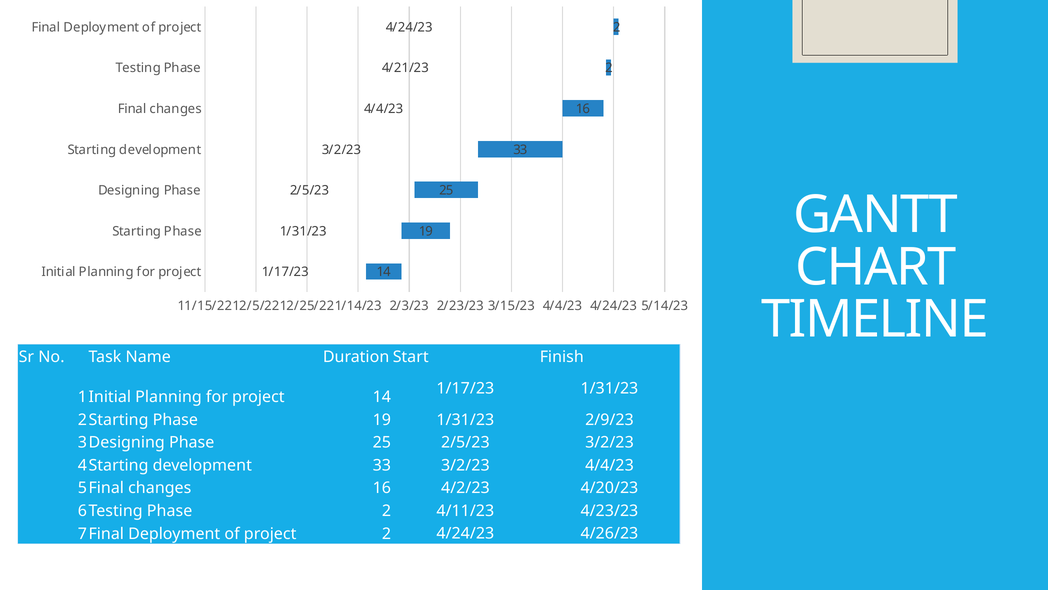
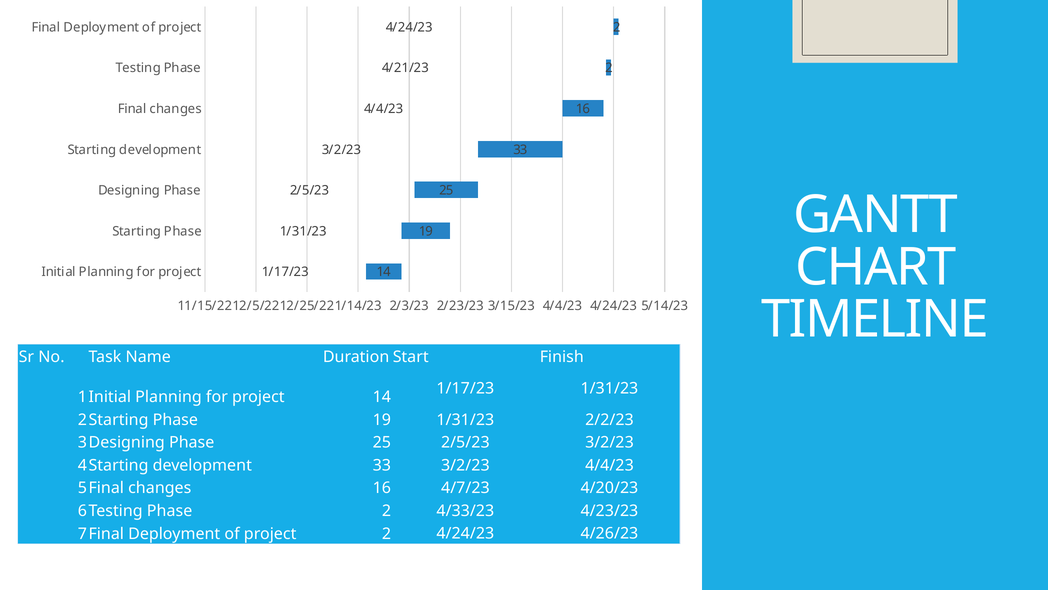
2/9/23: 2/9/23 -> 2/2/23
4/2/23: 4/2/23 -> 4/7/23
4/11/23: 4/11/23 -> 4/33/23
